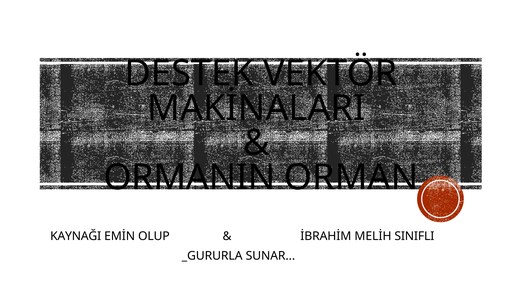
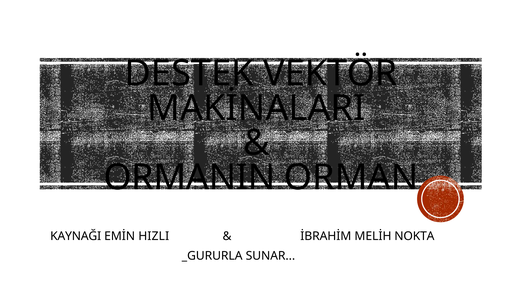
OLUP: OLUP -> HIZLI
SINIFLI: SINIFLI -> NOKTA
